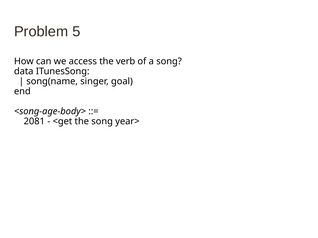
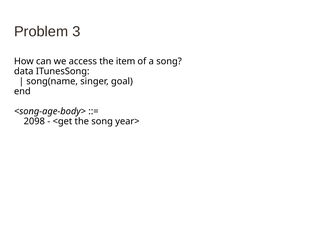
5: 5 -> 3
verb: verb -> item
2081: 2081 -> 2098
